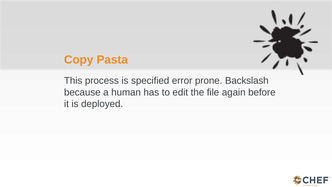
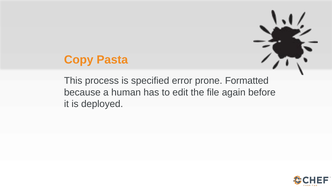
Backslash: Backslash -> Formatted
